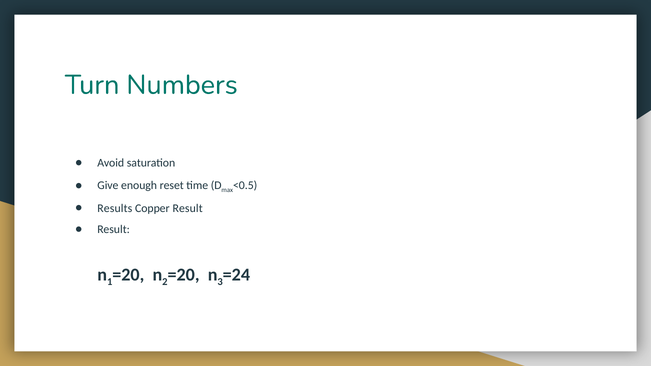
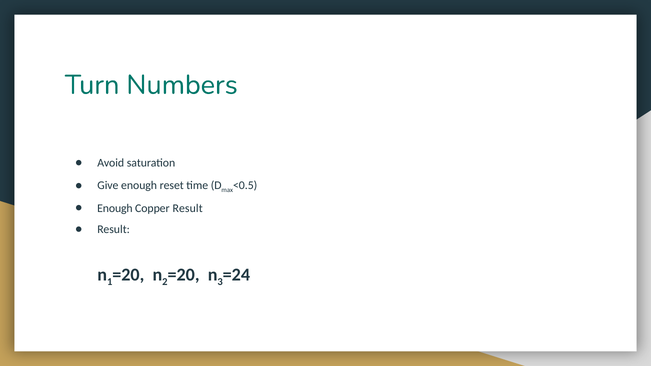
Results at (115, 208): Results -> Enough
